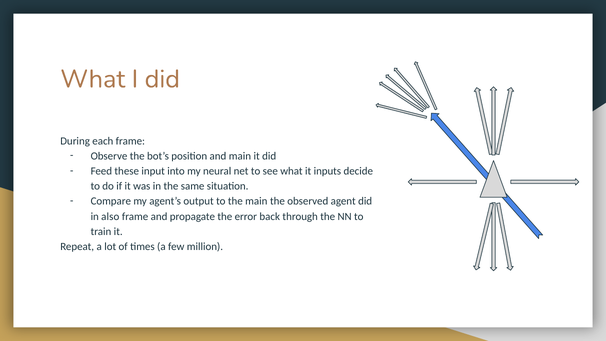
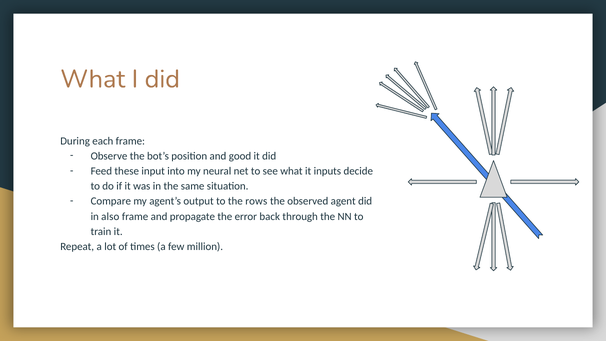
and main: main -> good
the main: main -> rows
